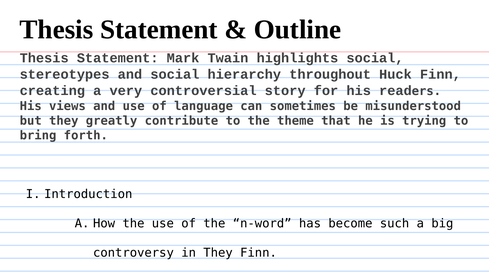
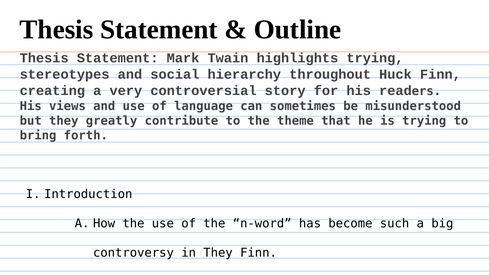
highlights social: social -> trying
